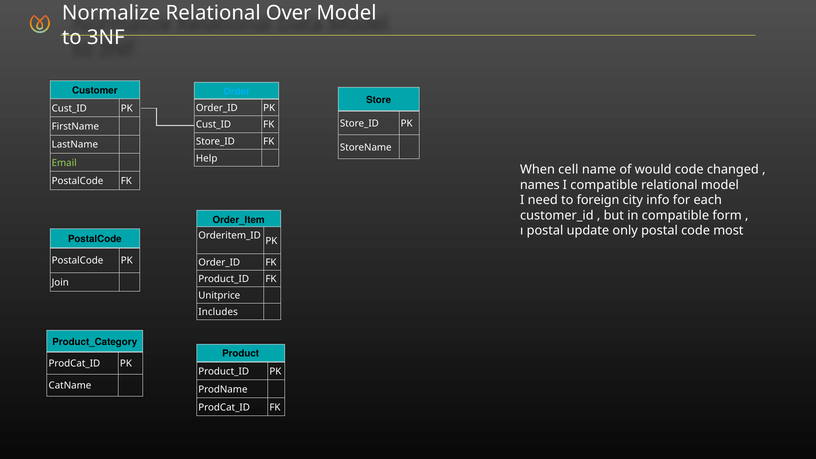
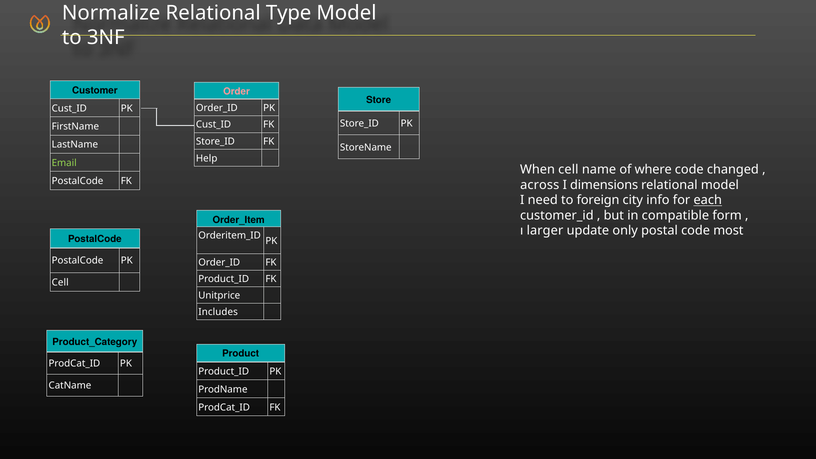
Over: Over -> Type
Order colour: light blue -> pink
would: would -> where
names: names -> across
I compatible: compatible -> dimensions
each underline: none -> present
ı postal: postal -> larger
Join at (60, 282): Join -> Cell
